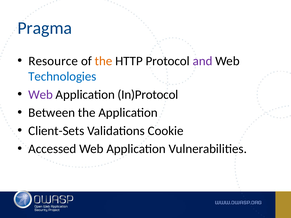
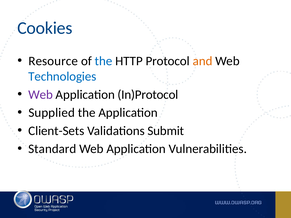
Pragma: Pragma -> Cookies
the at (104, 61) colour: orange -> blue
and colour: purple -> orange
Between: Between -> Supplied
Cookie: Cookie -> Submit
Accessed: Accessed -> Standard
